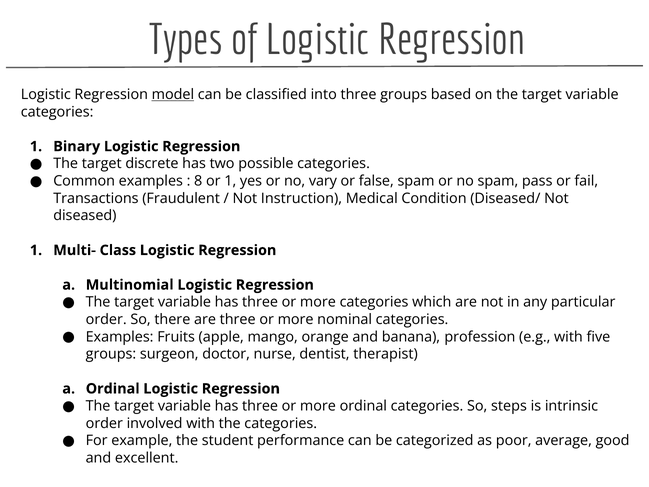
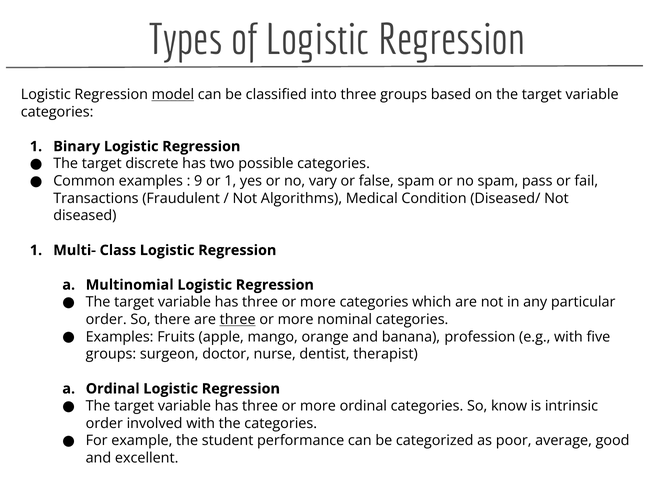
8: 8 -> 9
Instruction: Instruction -> Algorithms
three at (238, 319) underline: none -> present
steps: steps -> know
